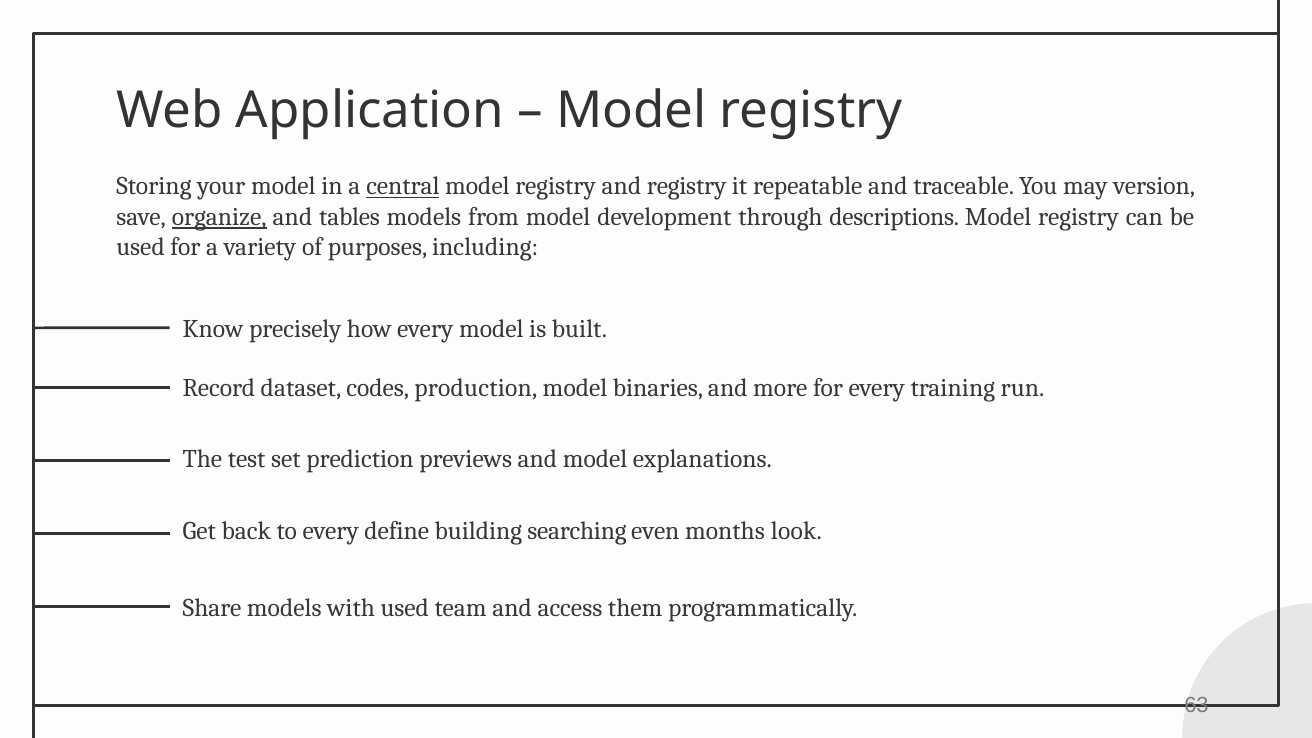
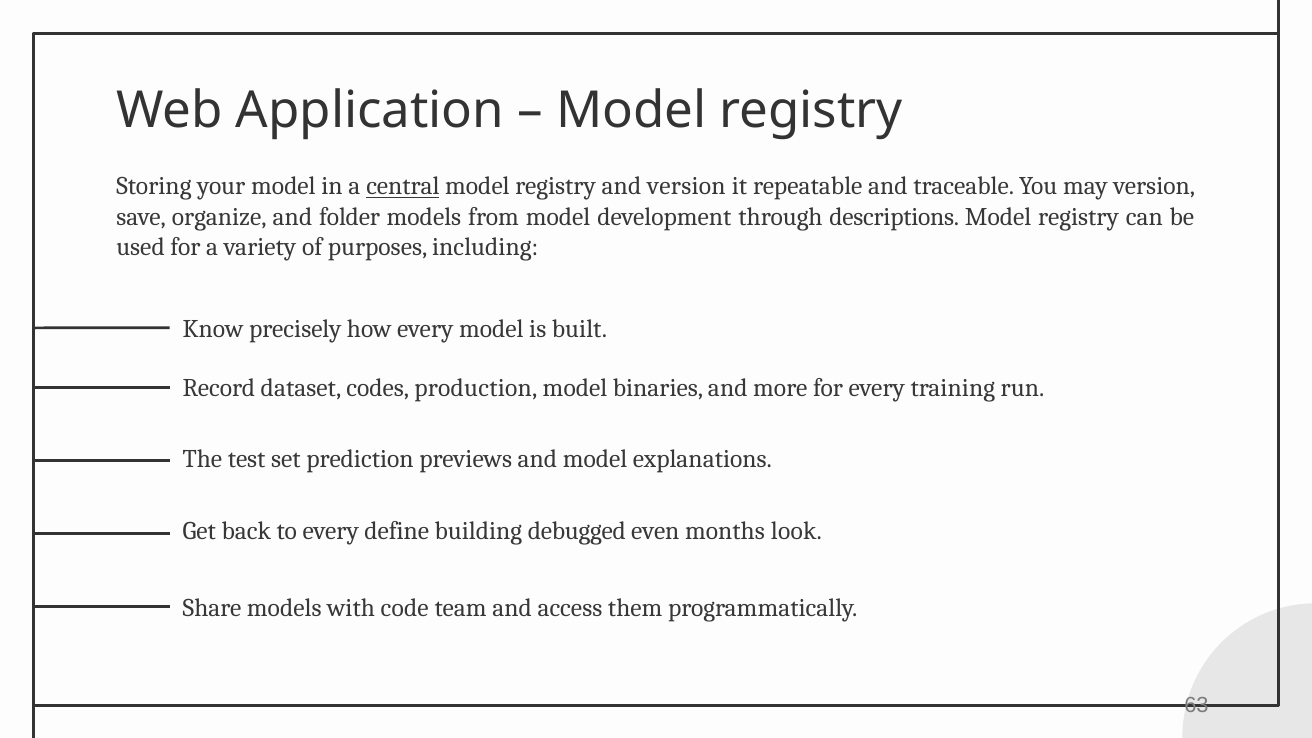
and registry: registry -> version
organize underline: present -> none
tables: tables -> folder
searching: searching -> debugged
with used: used -> code
